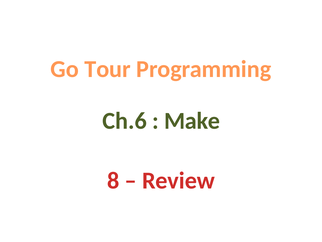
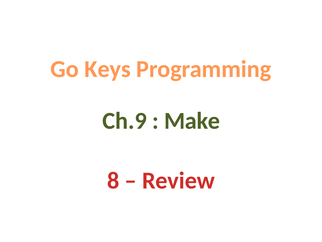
Tour: Tour -> Keys
Ch.6: Ch.6 -> Ch.9
